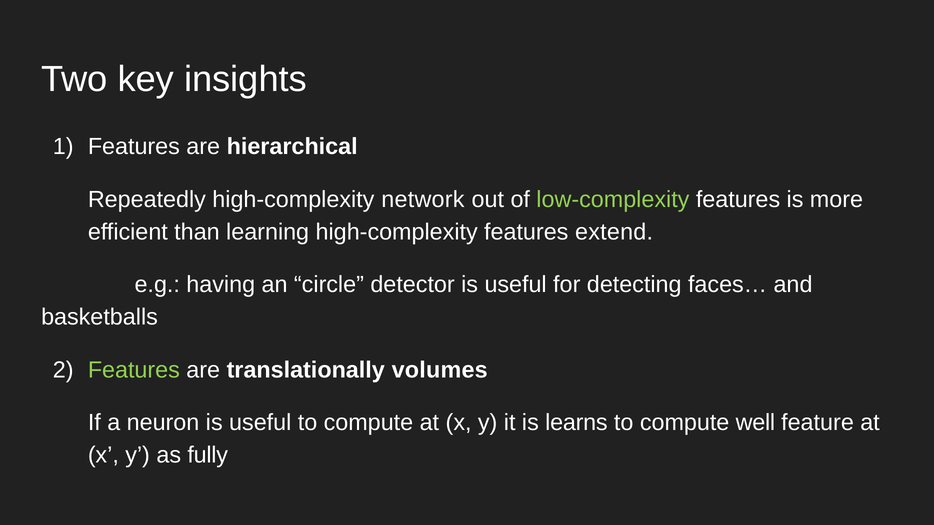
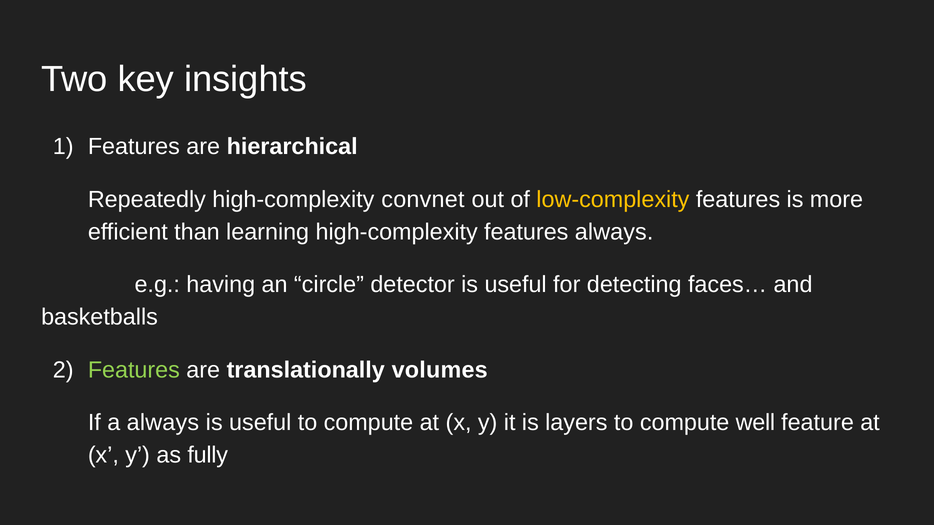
network: network -> convnet
low-complexity colour: light green -> yellow
features extend: extend -> always
a neuron: neuron -> always
learns: learns -> layers
